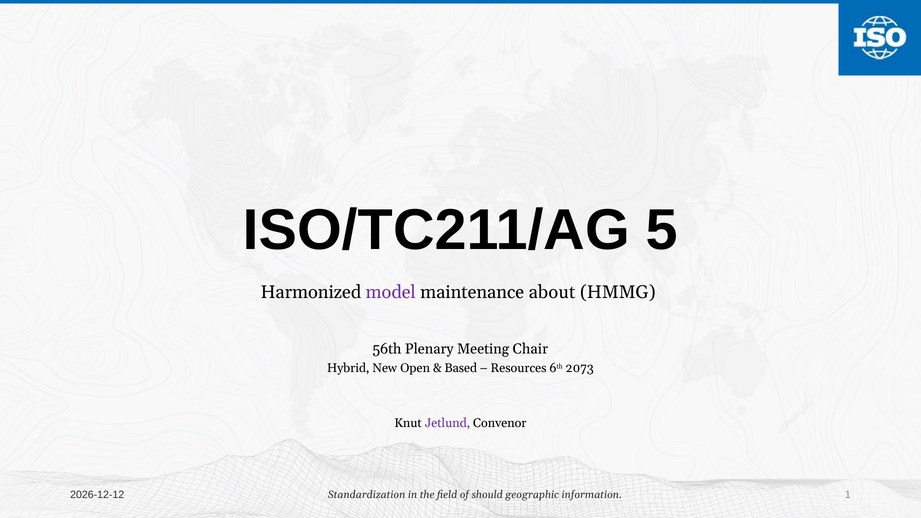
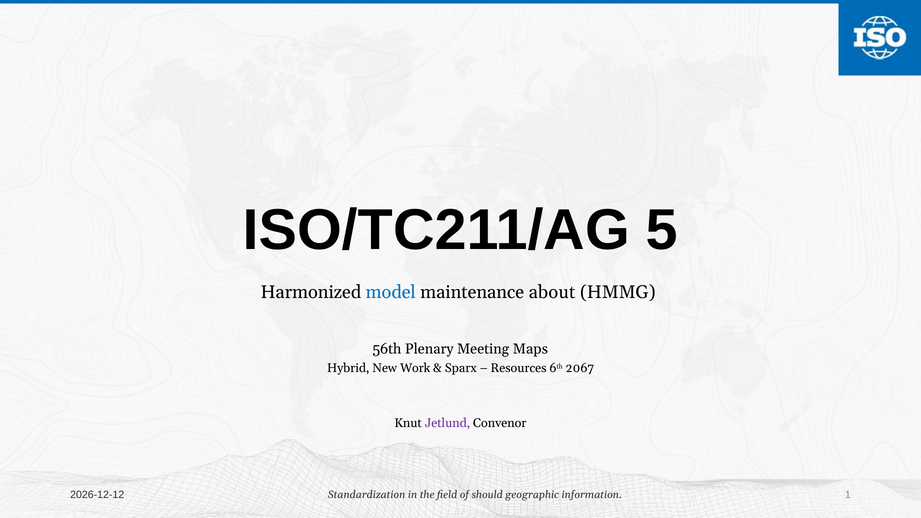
model colour: purple -> blue
Chair: Chair -> Maps
Open: Open -> Work
Based: Based -> Sparx
2073: 2073 -> 2067
